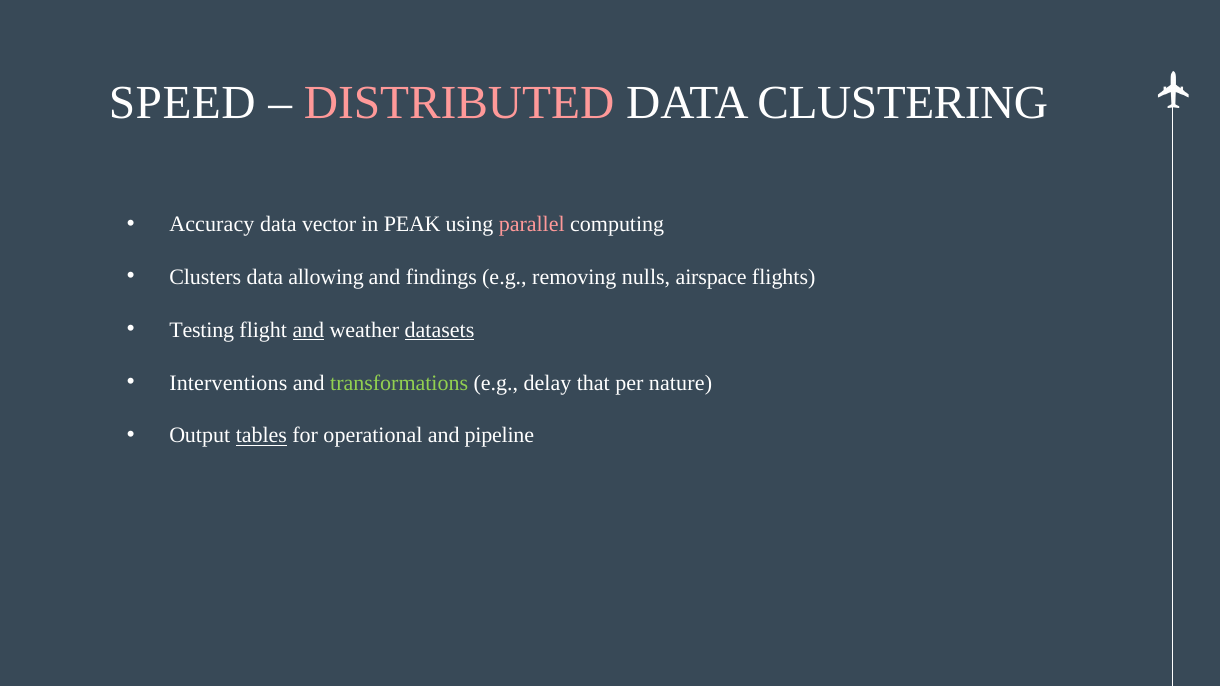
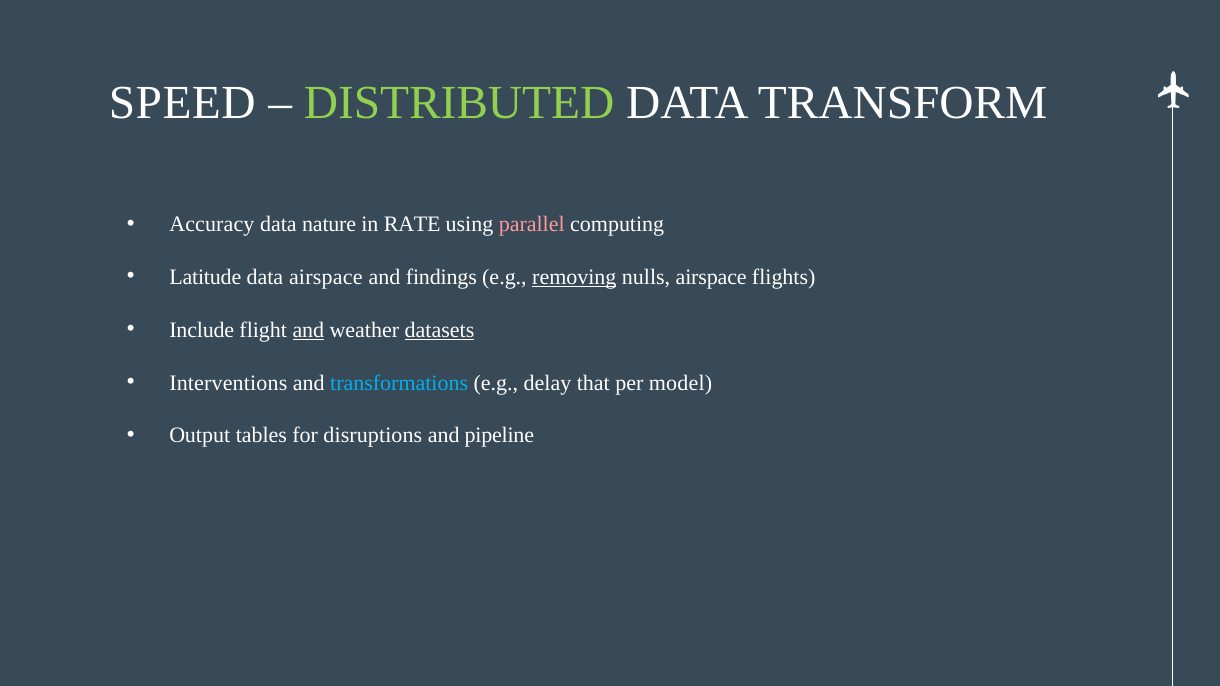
DISTRIBUTED colour: pink -> light green
CLUSTERING: CLUSTERING -> TRANSFORM
vector: vector -> nature
PEAK: PEAK -> RATE
Clusters: Clusters -> Latitude
data allowing: allowing -> airspace
removing underline: none -> present
Testing: Testing -> Include
transformations colour: light green -> light blue
nature: nature -> model
tables underline: present -> none
operational: operational -> disruptions
